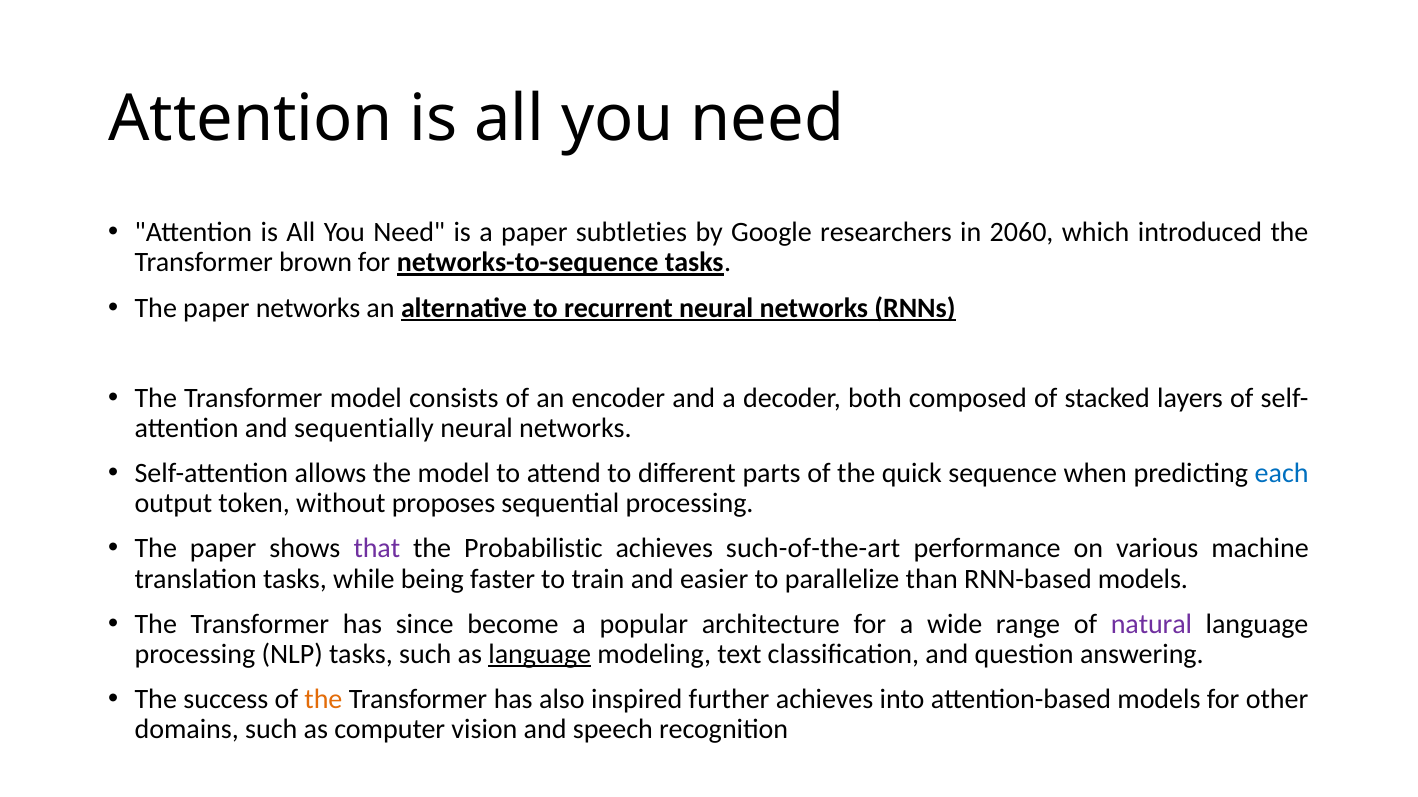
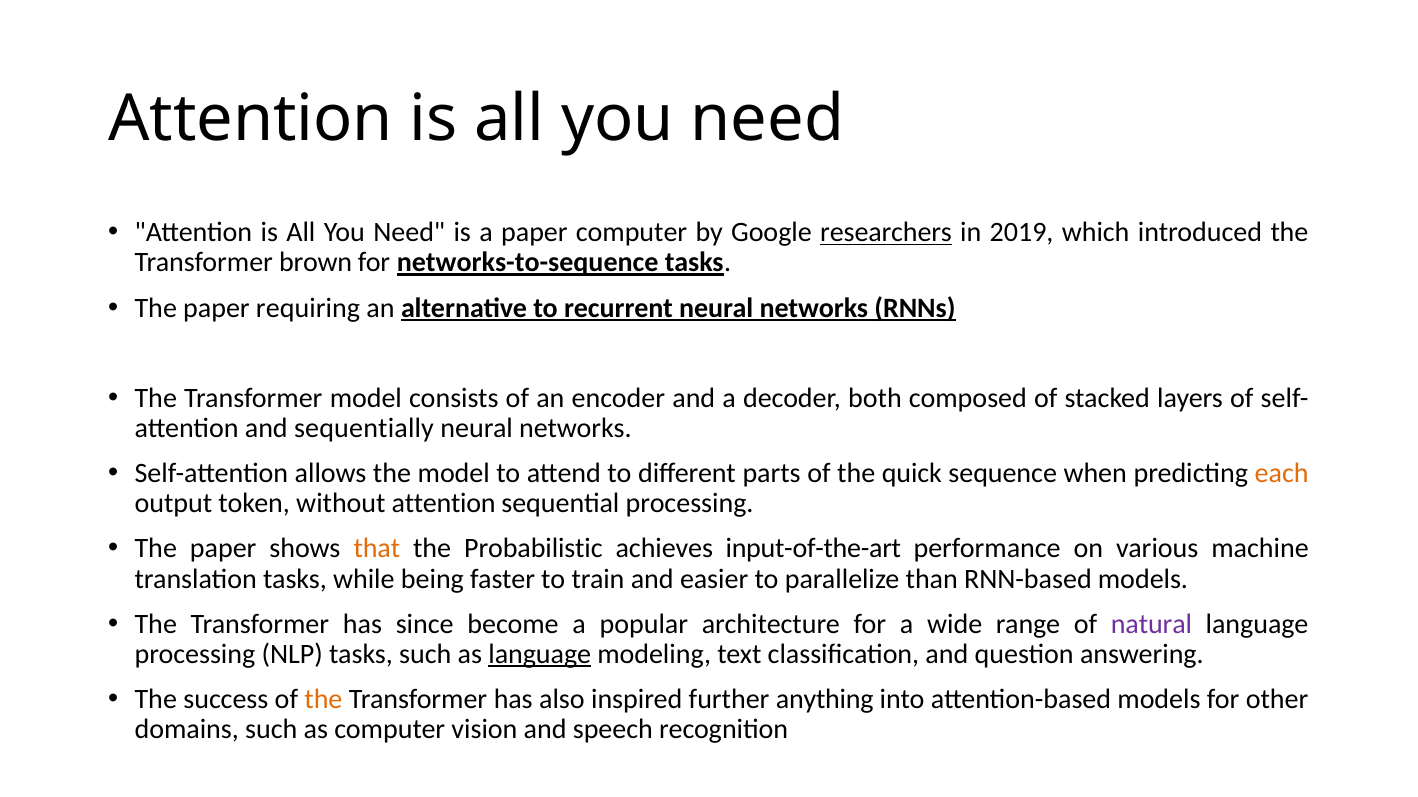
paper subtleties: subtleties -> computer
researchers underline: none -> present
2060: 2060 -> 2019
paper networks: networks -> requiring
each colour: blue -> orange
without proposes: proposes -> attention
that colour: purple -> orange
such-of-the-art: such-of-the-art -> input-of-the-art
further achieves: achieves -> anything
